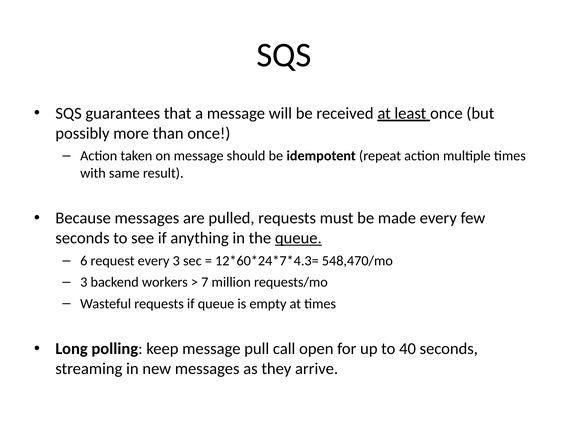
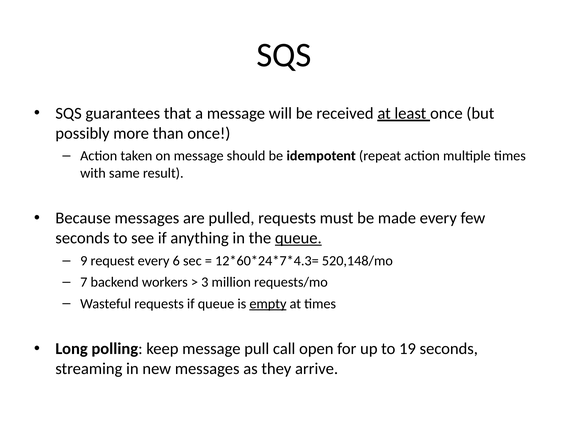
6: 6 -> 9
every 3: 3 -> 6
548,470/mo: 548,470/mo -> 520,148/mo
3 at (84, 282): 3 -> 7
7: 7 -> 3
empty underline: none -> present
40: 40 -> 19
